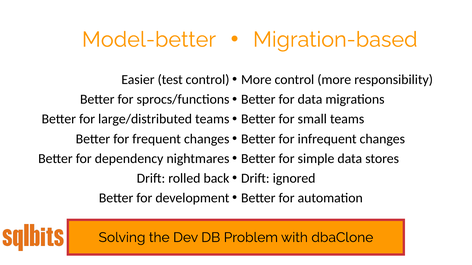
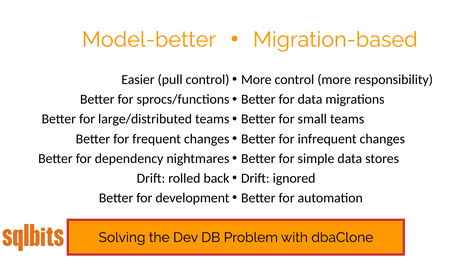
test: test -> pull
